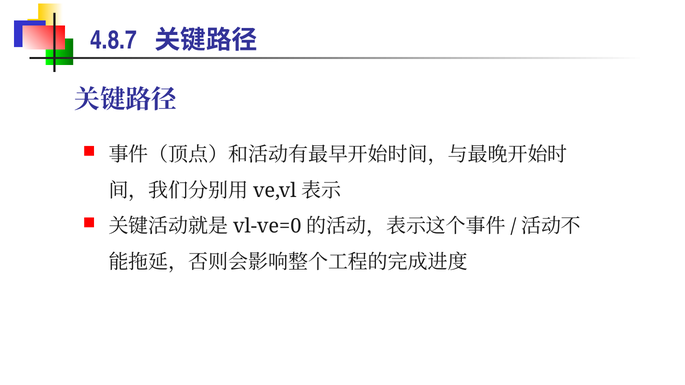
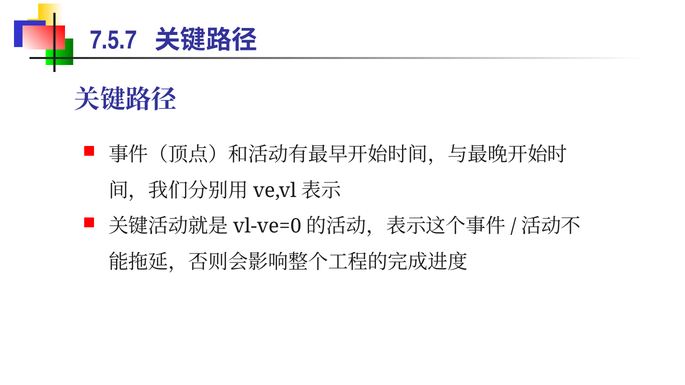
4.8.7: 4.8.7 -> 7.5.7
